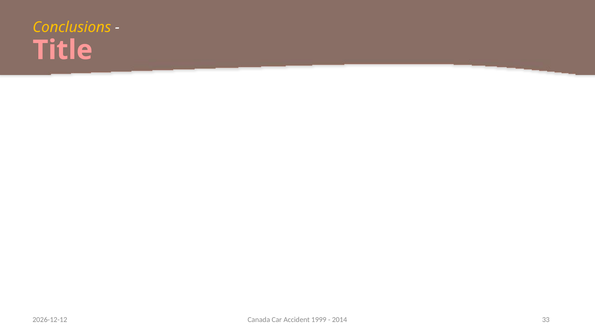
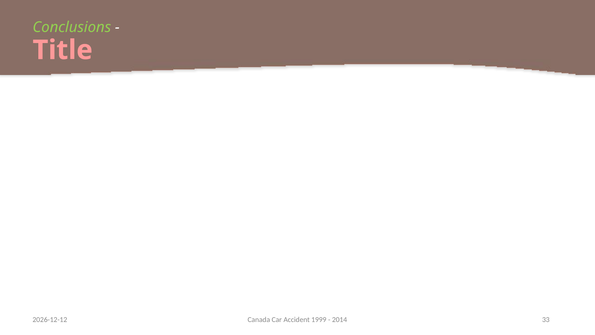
Conclusions colour: yellow -> light green
